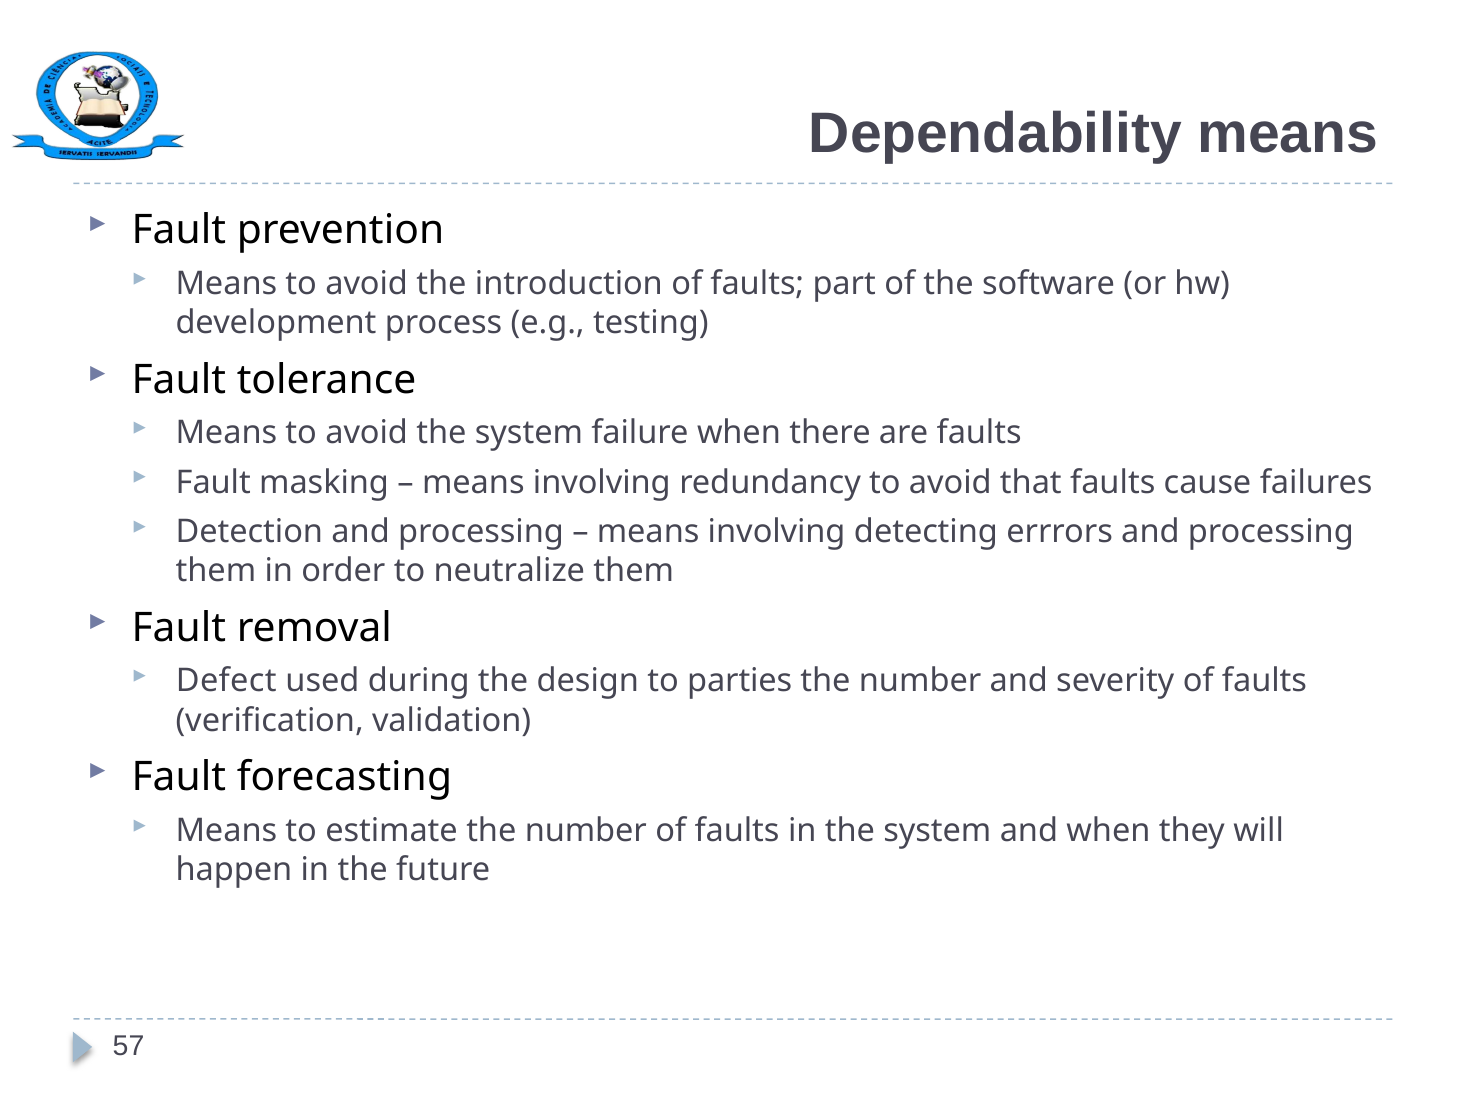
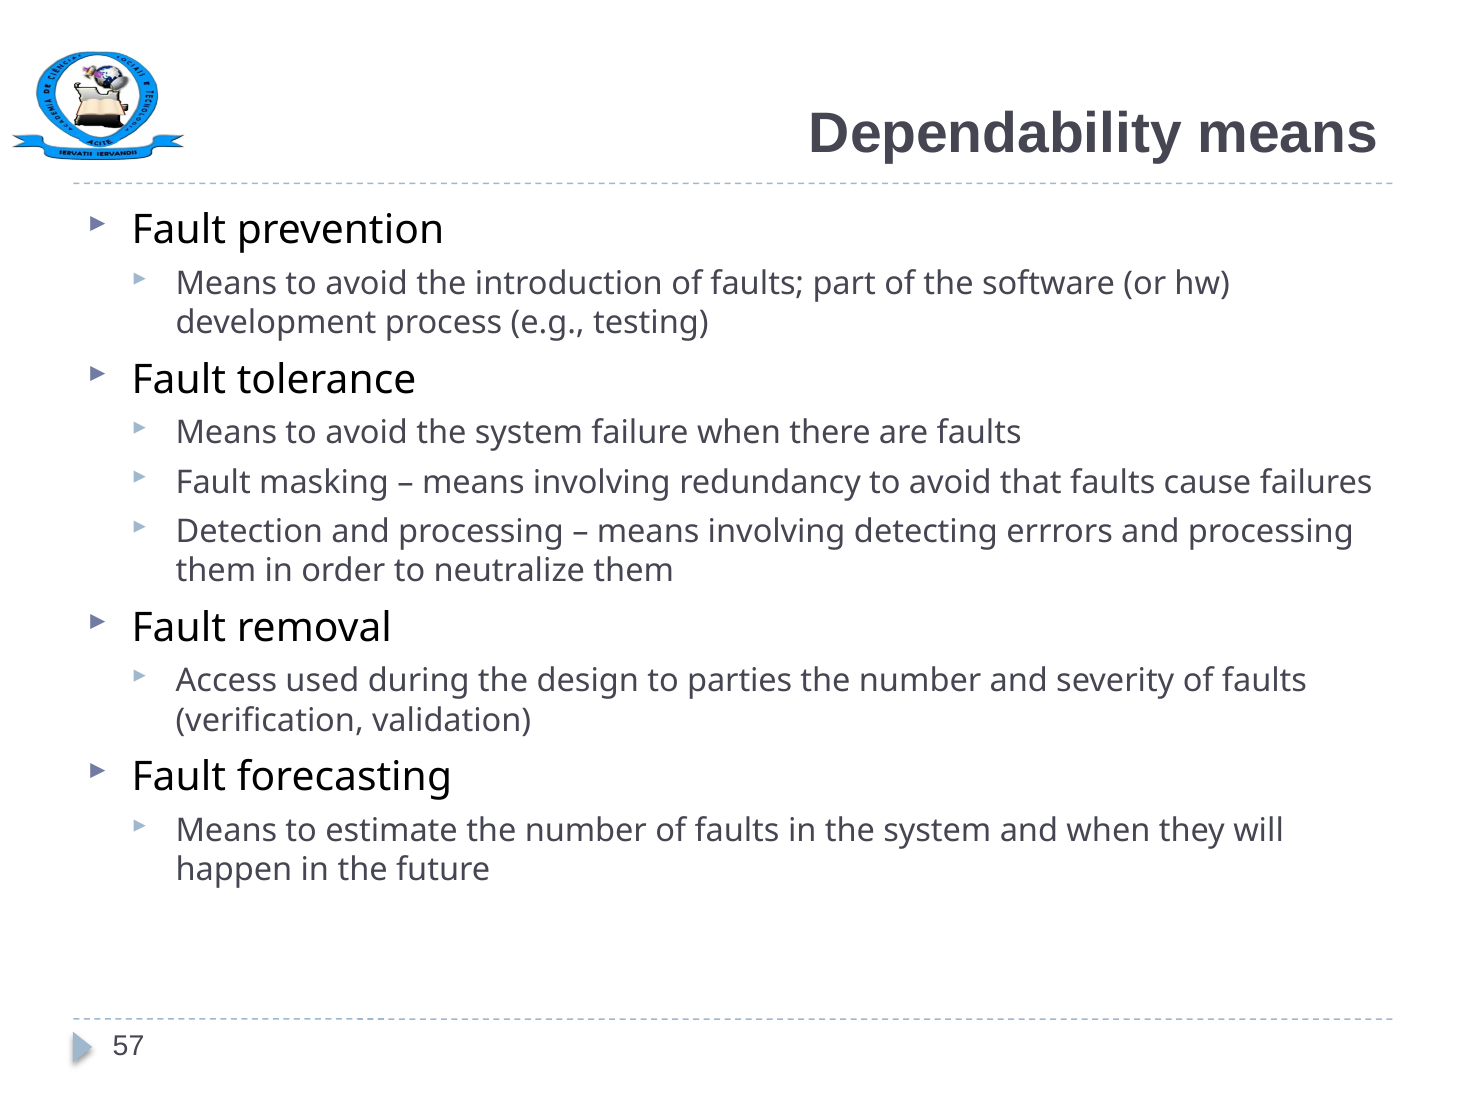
Defect: Defect -> Access
